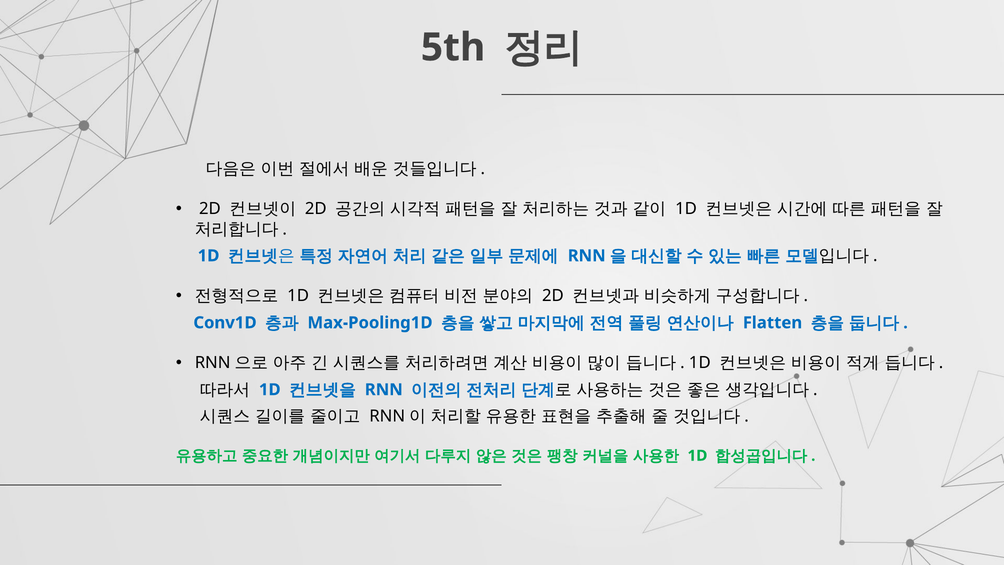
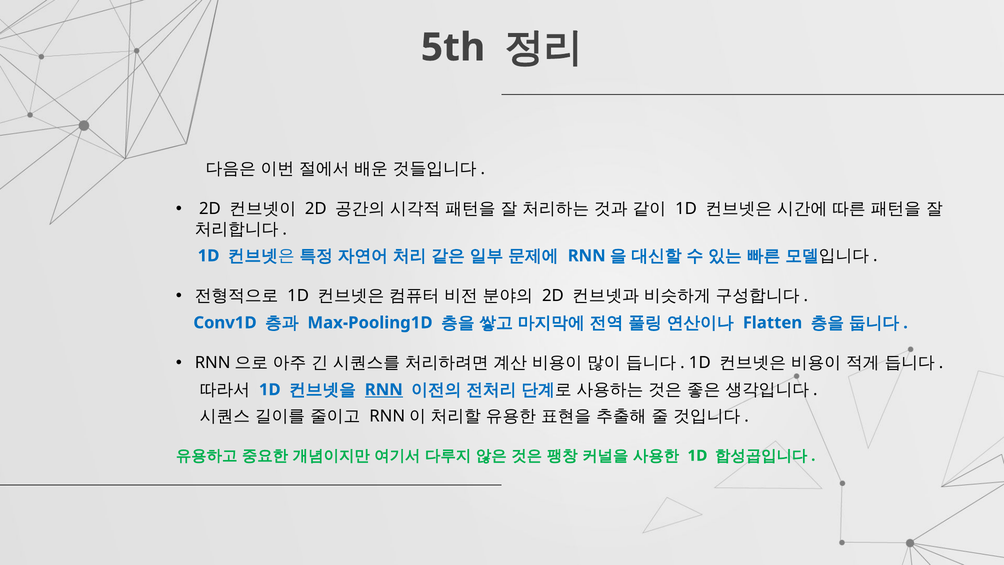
RNN at (384, 390) underline: none -> present
